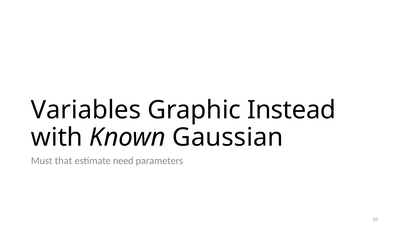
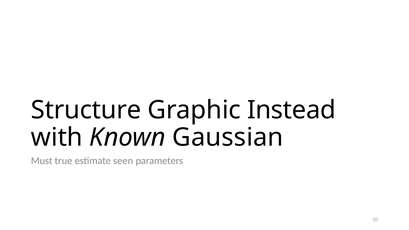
Variables: Variables -> Structure
that: that -> true
need: need -> seen
